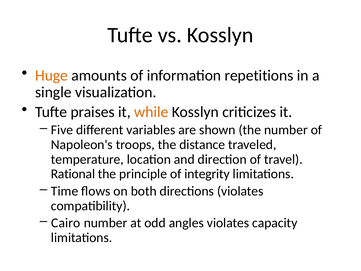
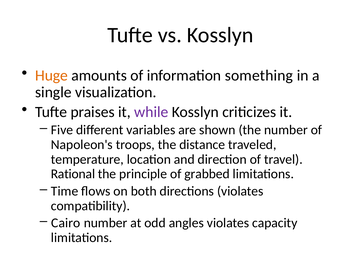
repetitions: repetitions -> something
while colour: orange -> purple
integrity: integrity -> grabbed
